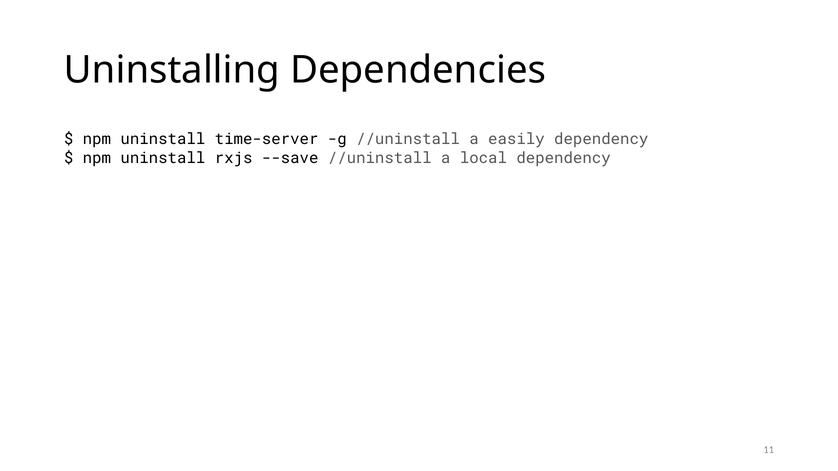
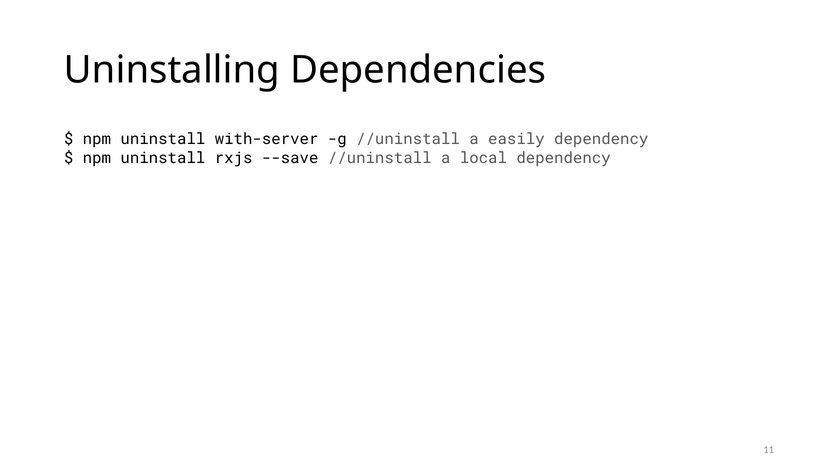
time-server: time-server -> with-server
